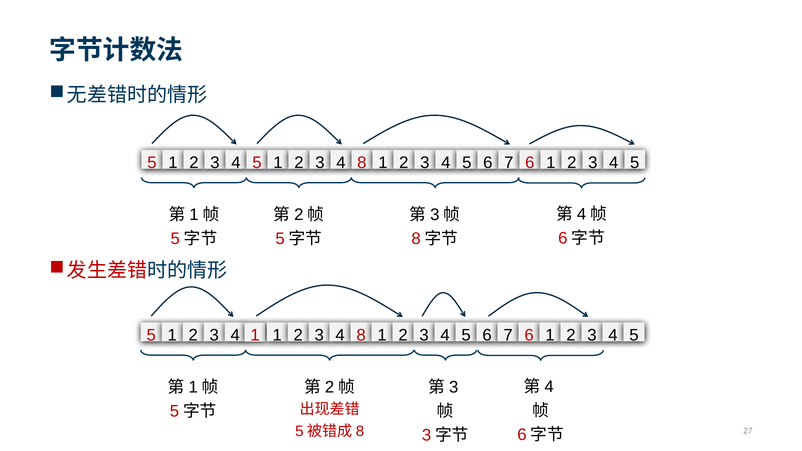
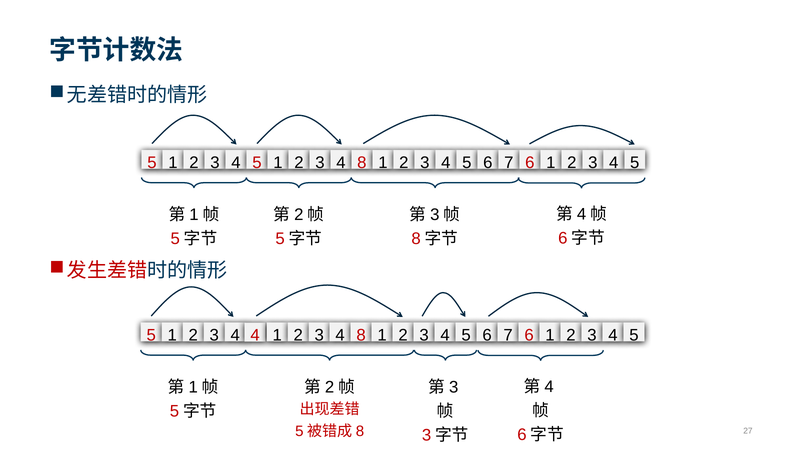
1 at (255, 335): 1 -> 4
